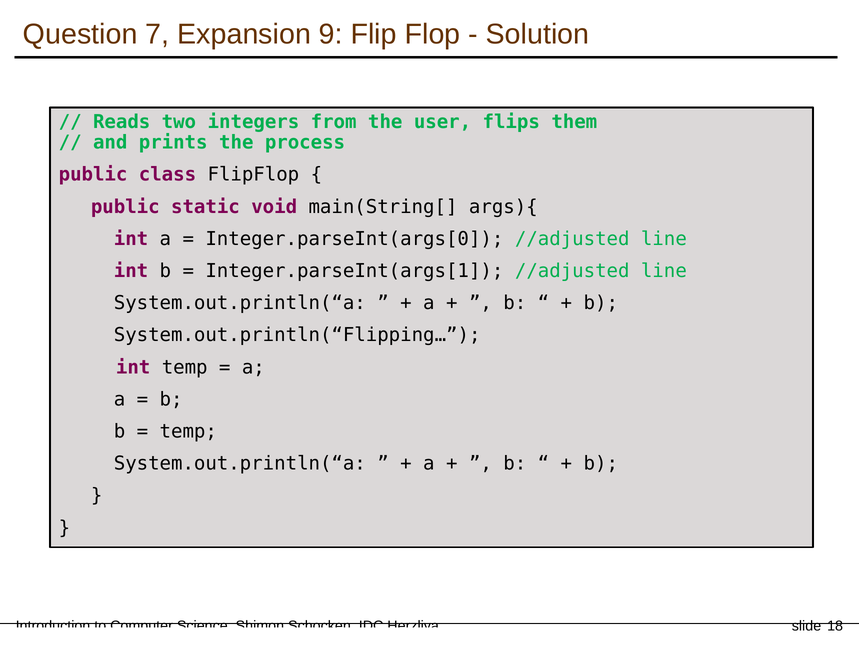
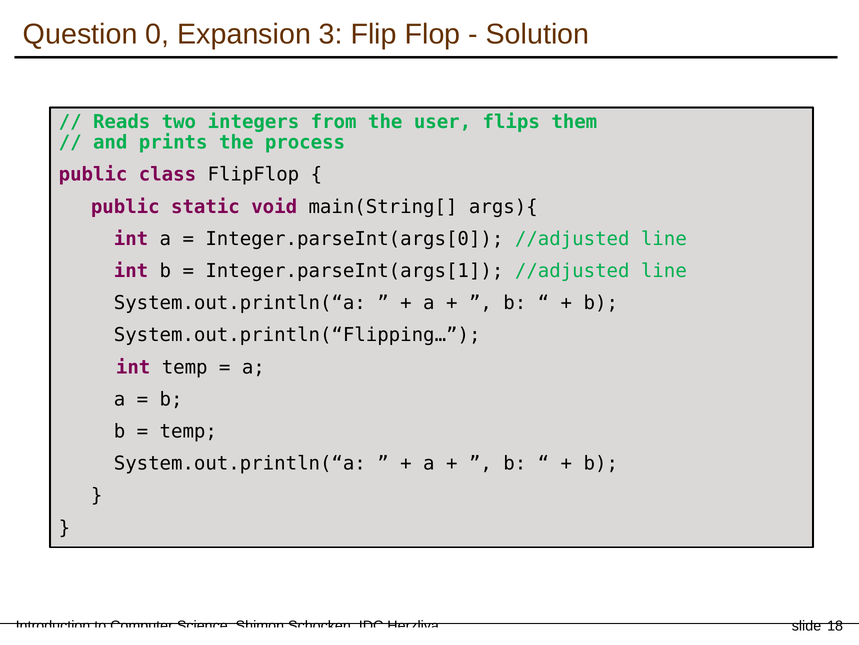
7: 7 -> 0
9: 9 -> 3
